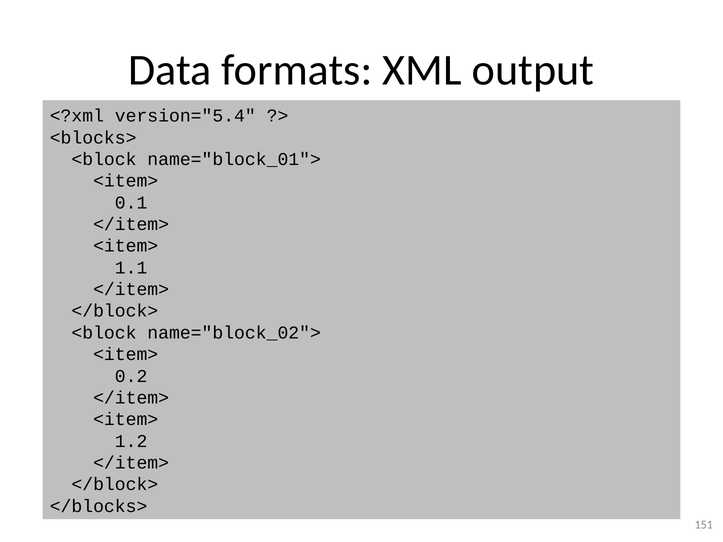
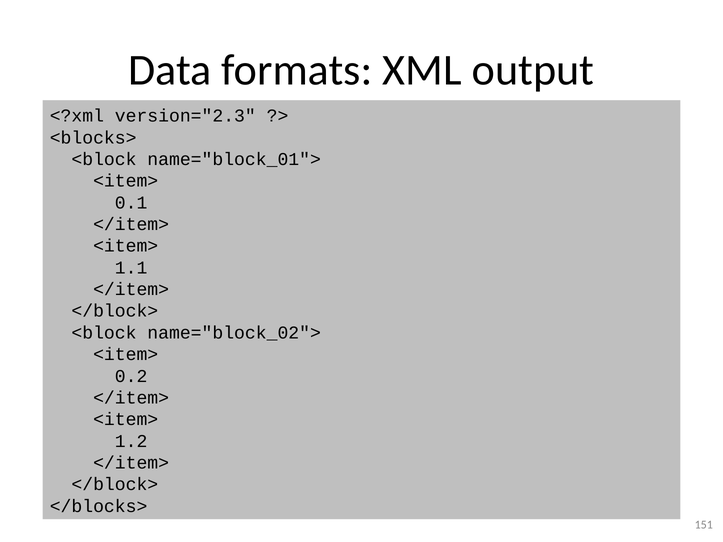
version="5.4: version="5.4 -> version="2.3
